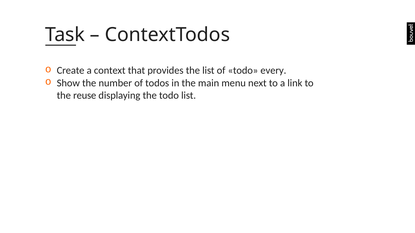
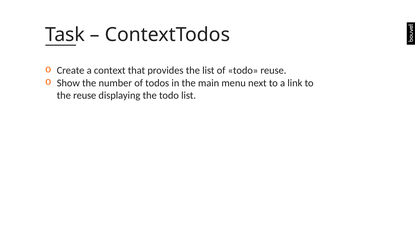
todo every: every -> reuse
